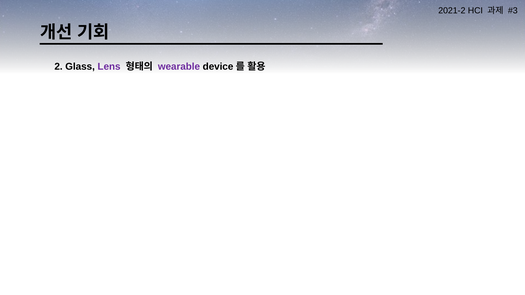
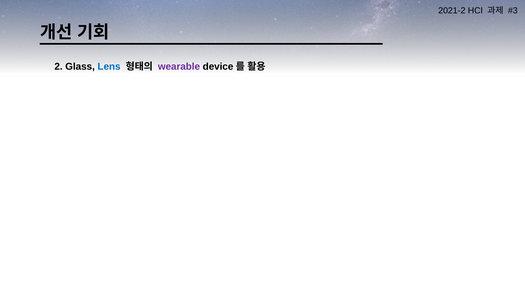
Lens colour: purple -> blue
